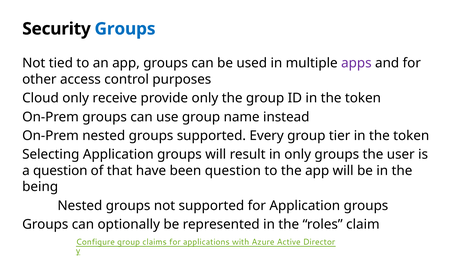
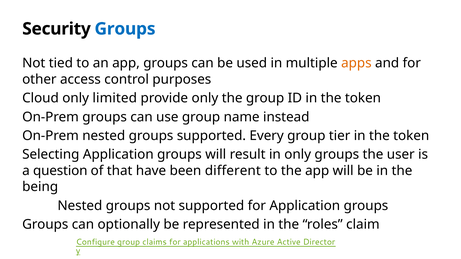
apps colour: purple -> orange
receive: receive -> limited
been question: question -> different
